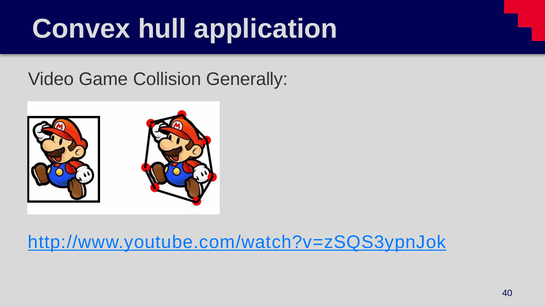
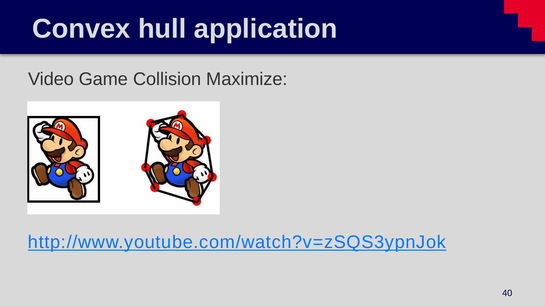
Generally: Generally -> Maximize
